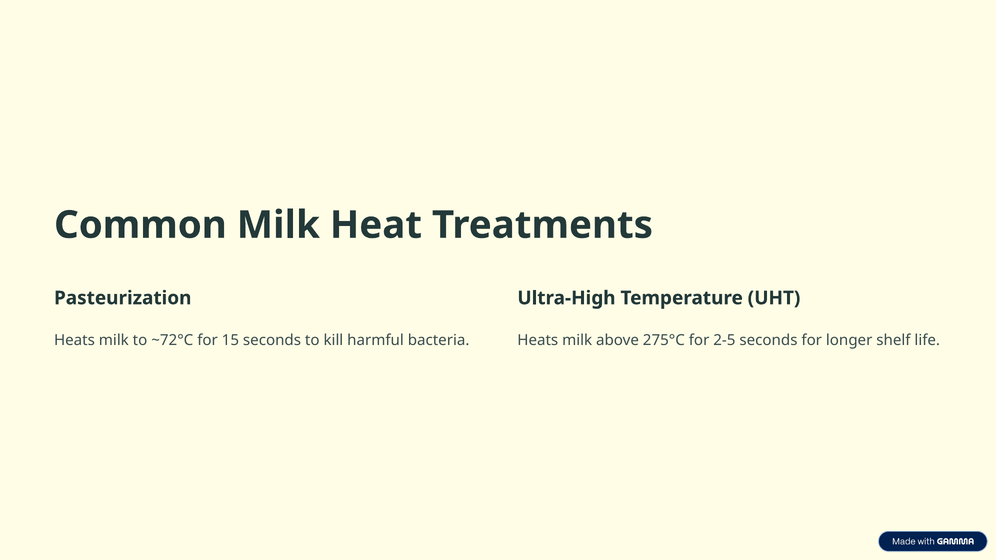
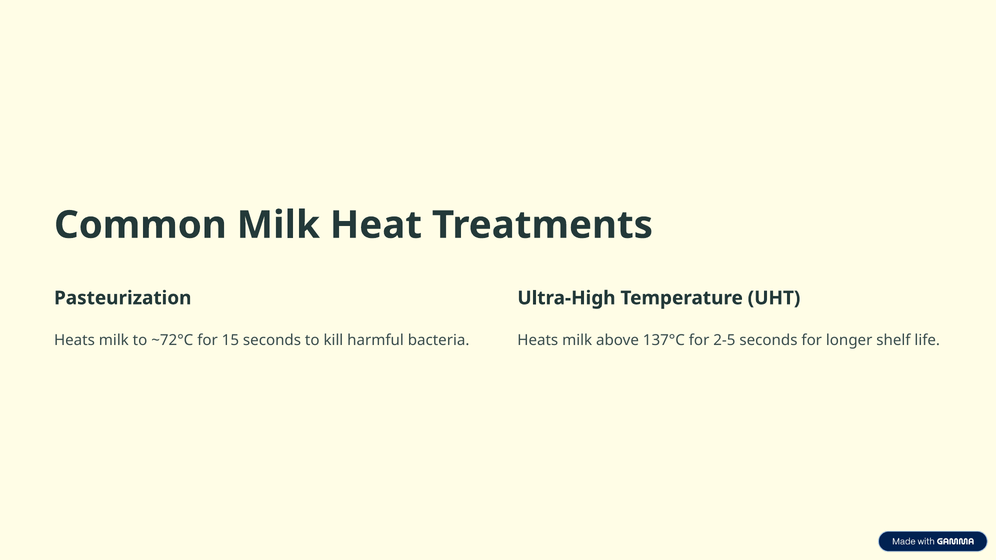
275°C: 275°C -> 137°C
